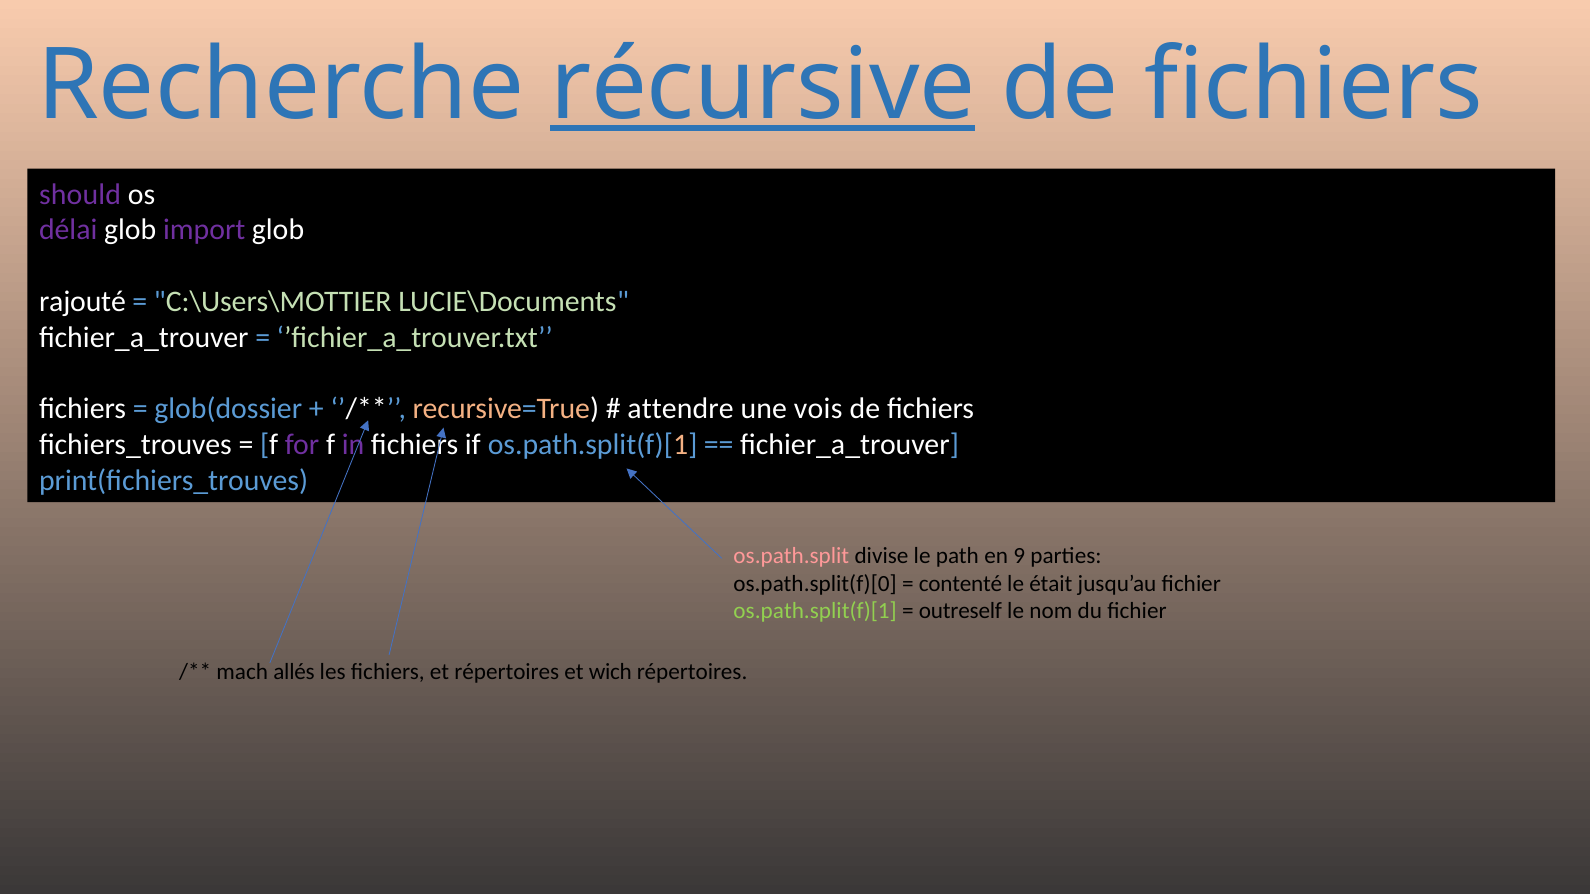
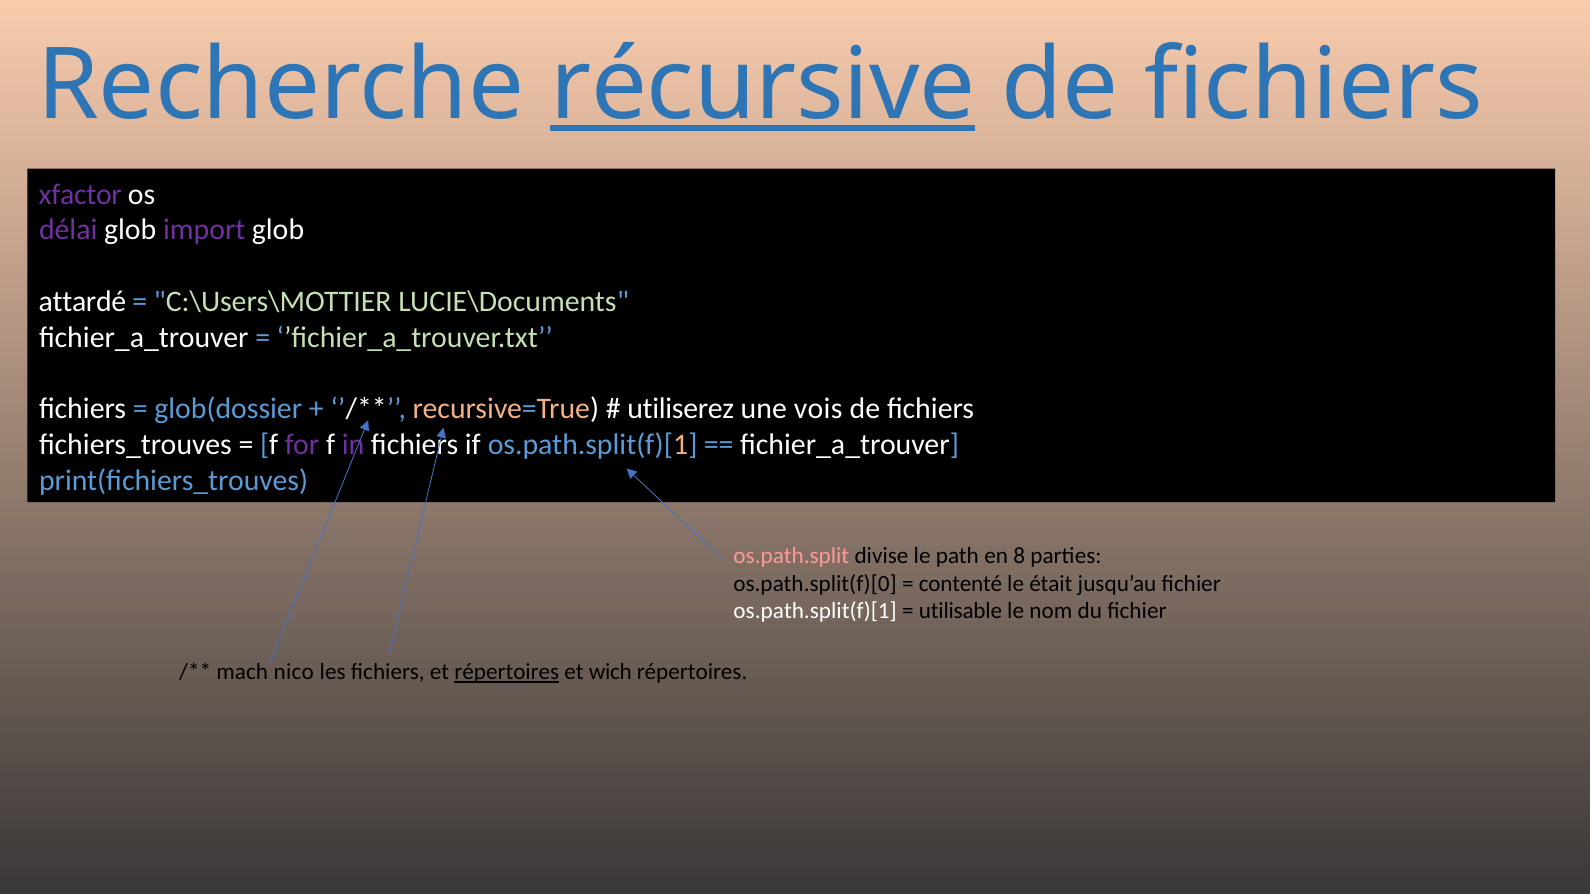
should: should -> xfactor
rajouté: rajouté -> attardé
attendre: attendre -> utiliserez
9: 9 -> 8
os.path.split(f)[1 at (815, 612) colour: light green -> white
outreself: outreself -> utilisable
allés: allés -> nico
répertoires at (507, 672) underline: none -> present
